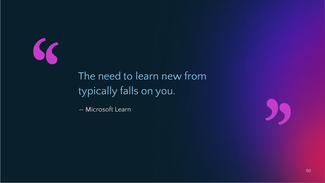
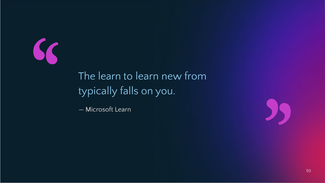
The need: need -> learn
